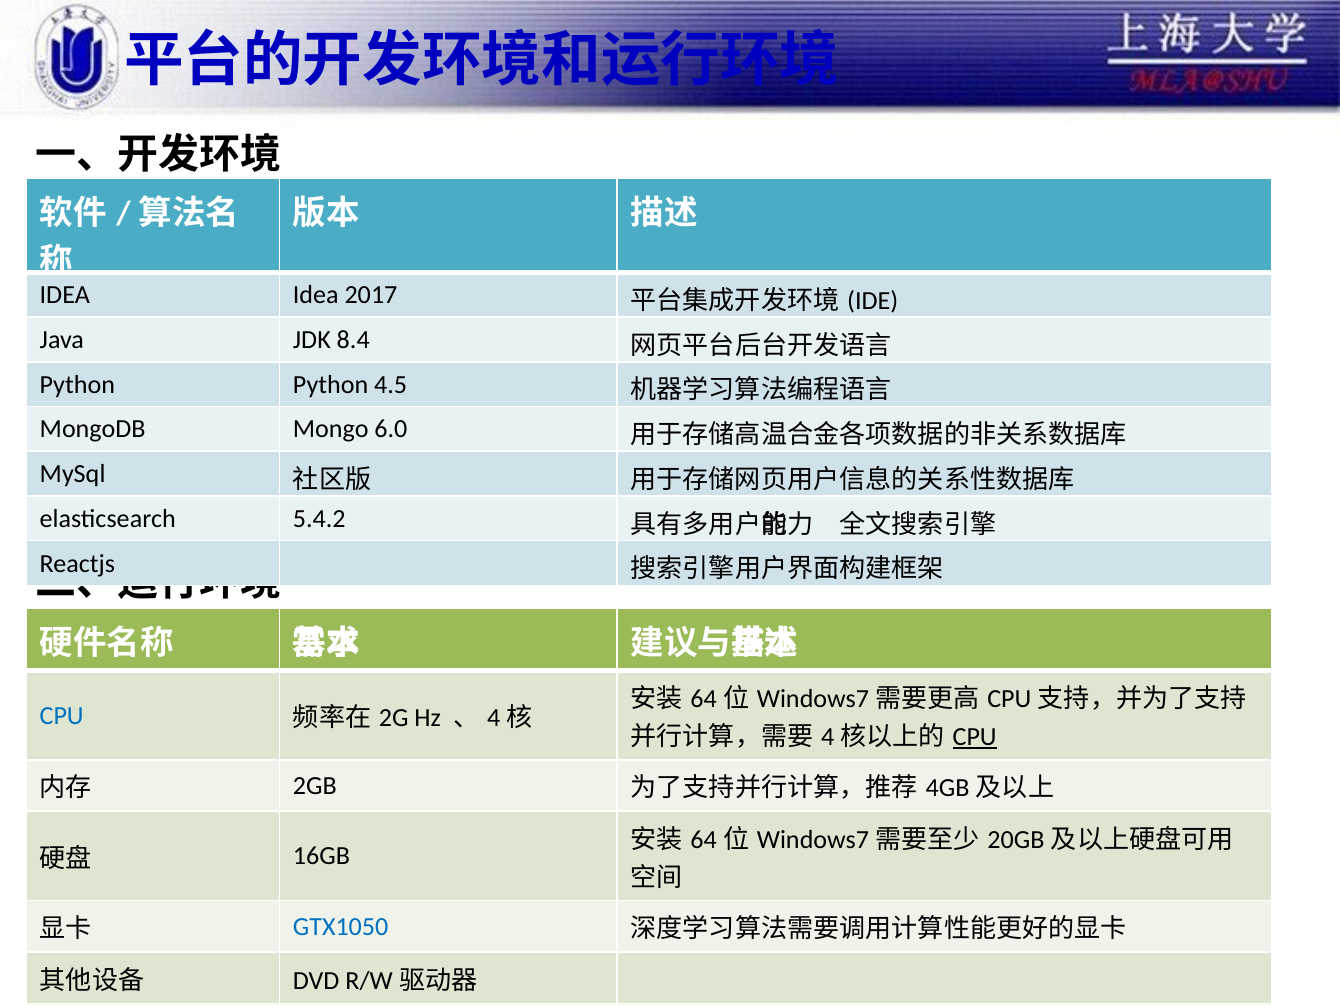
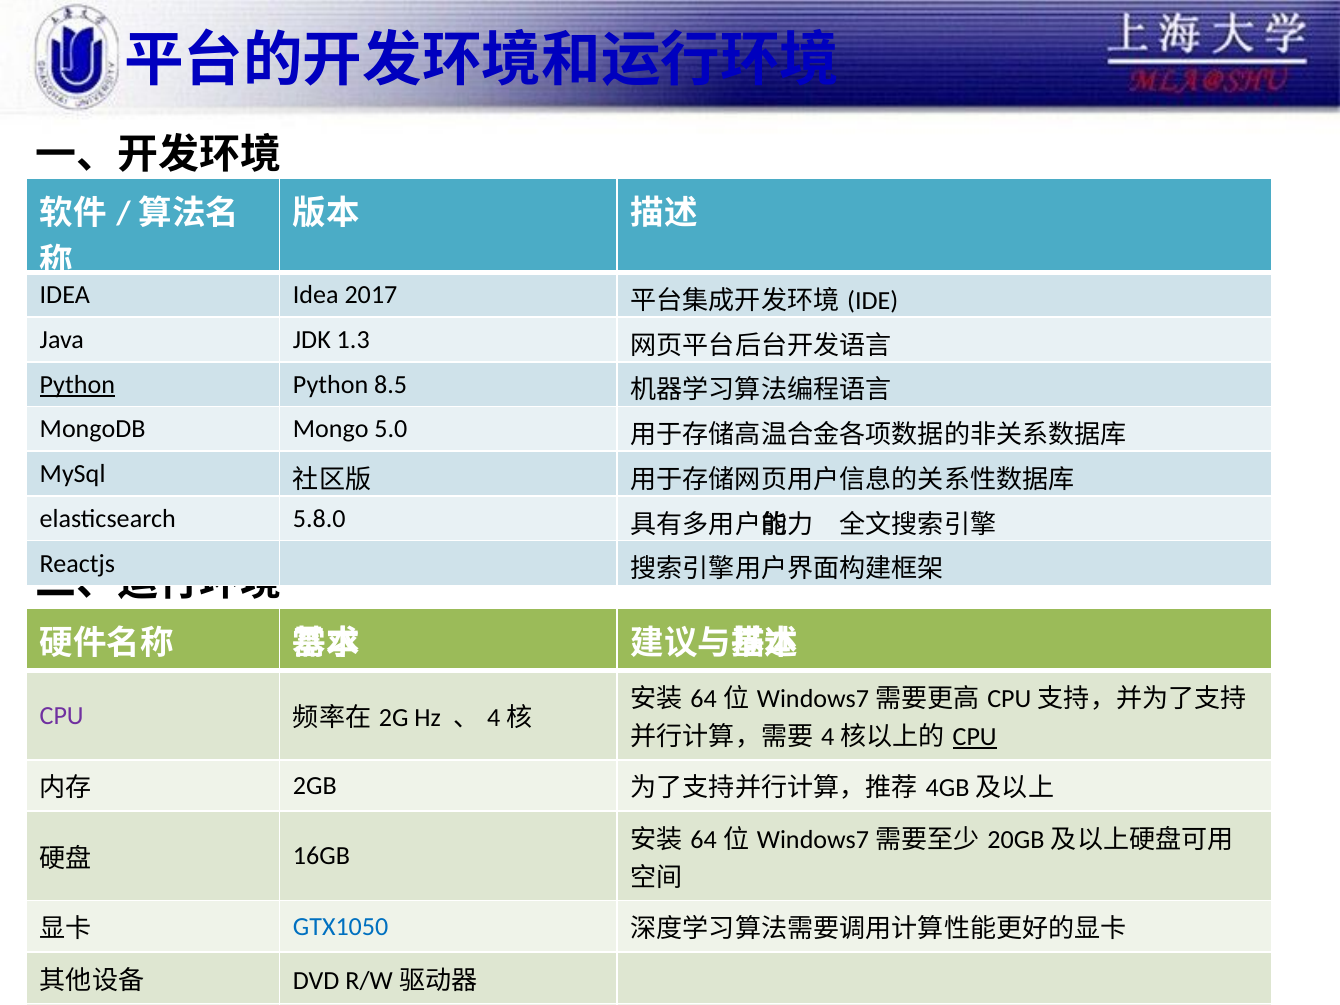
8.4: 8.4 -> 1.3
Python at (77, 385) underline: none -> present
4.5: 4.5 -> 8.5
6.0: 6.0 -> 5.0
5.4.2: 5.4.2 -> 5.8.0
CPU at (62, 715) colour: blue -> purple
